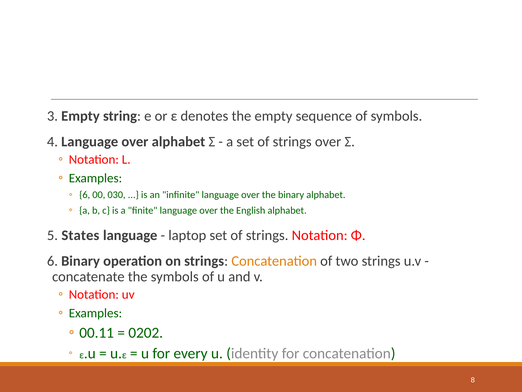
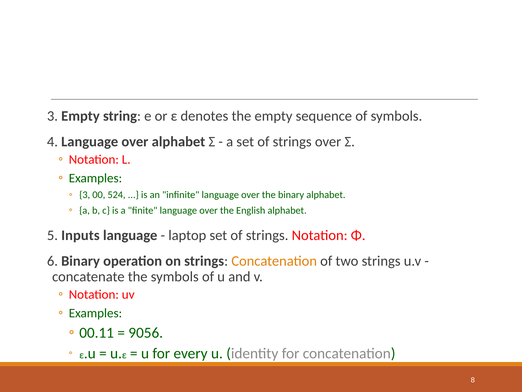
6 at (85, 195): 6 -> 3
030: 030 -> 524
States: States -> Inputs
0202: 0202 -> 9056
